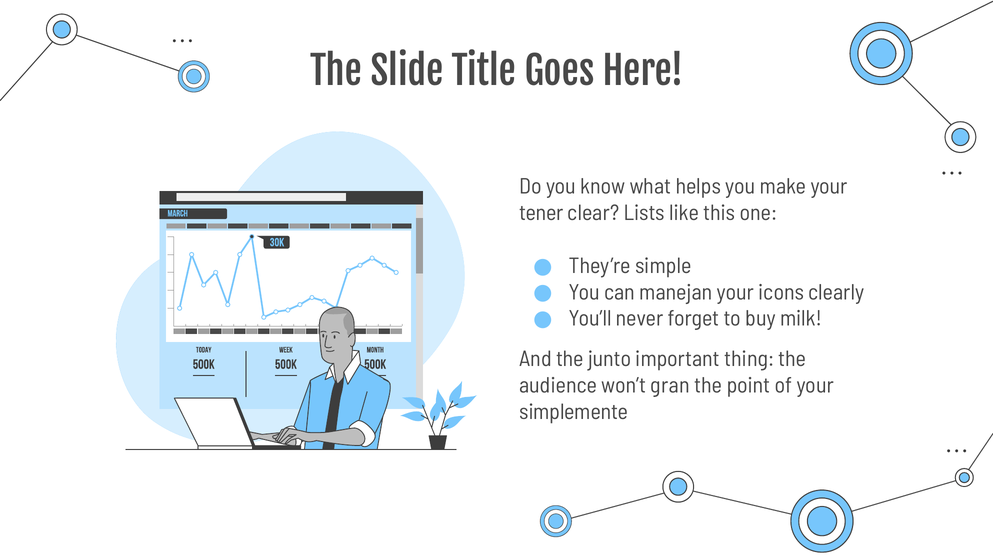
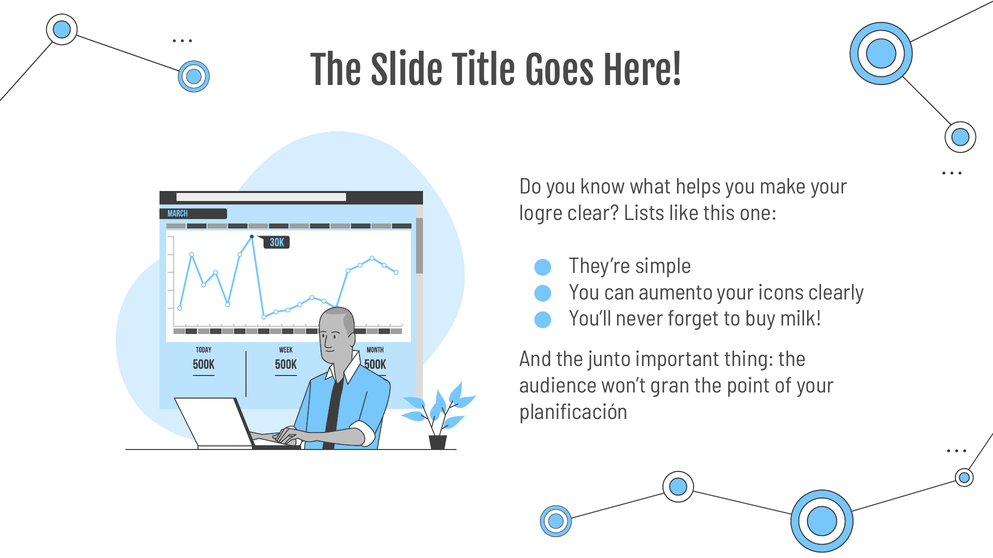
tener: tener -> logre
manejan: manejan -> aumento
simplemente: simplemente -> planificación
